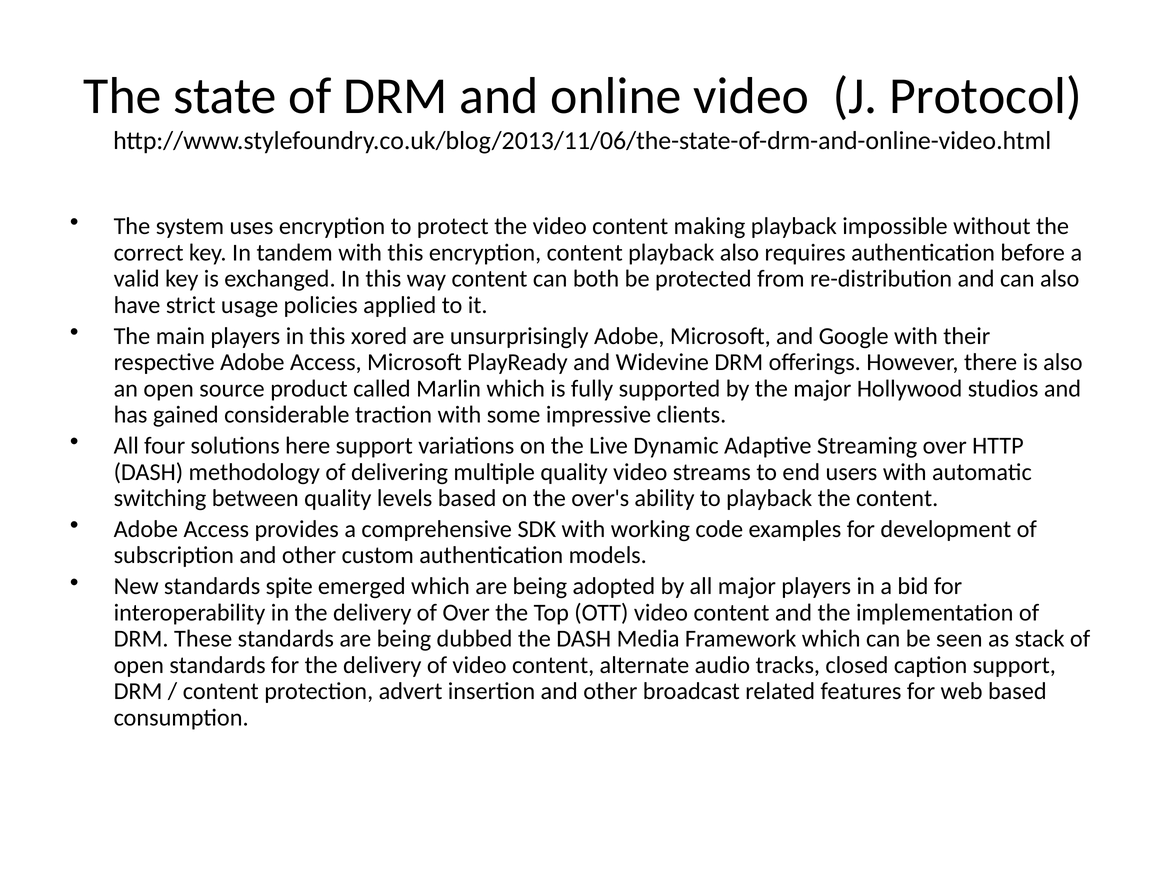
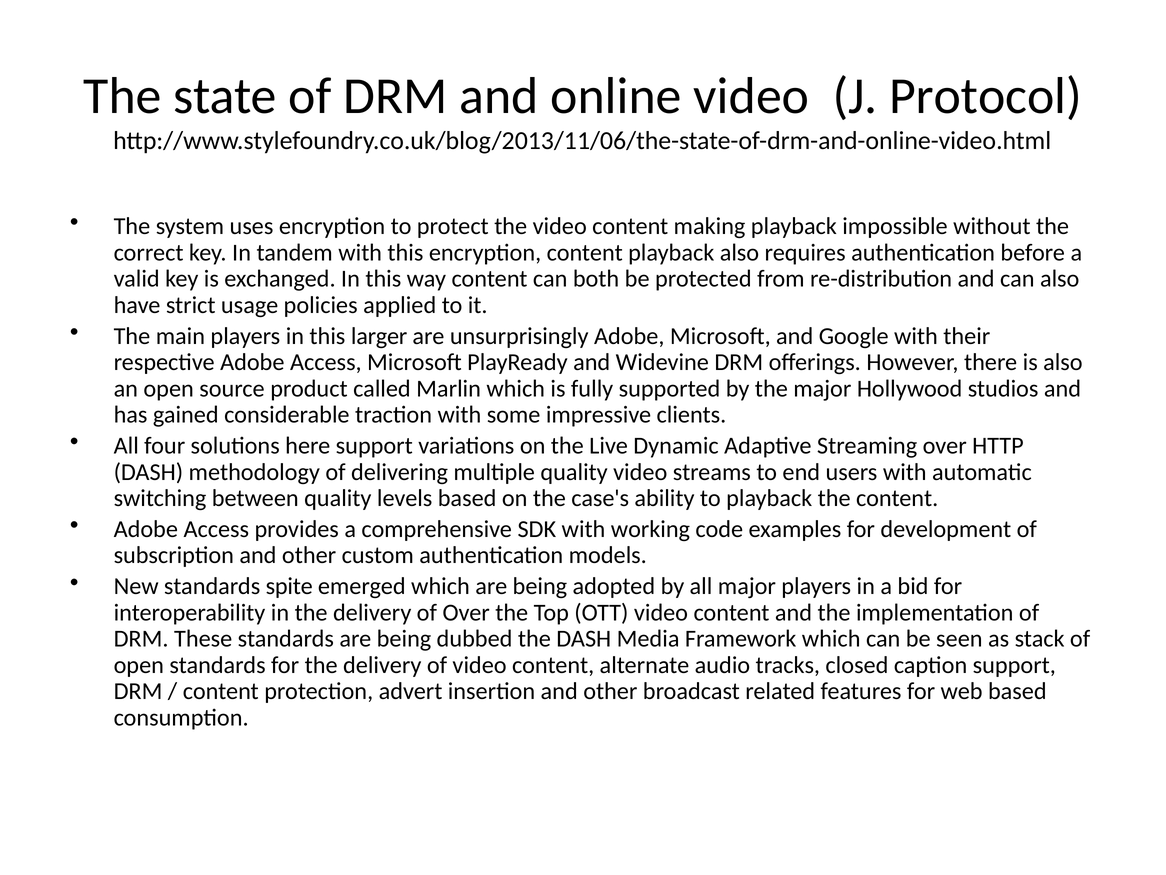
xored: xored -> larger
over's: over's -> case's
